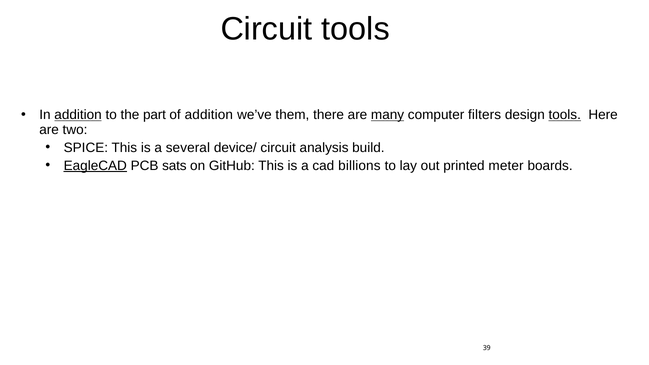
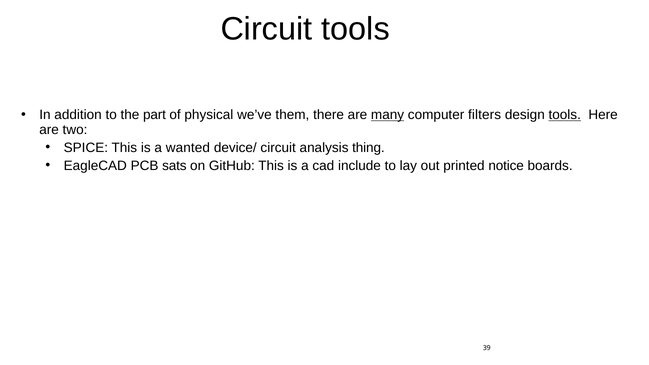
addition at (78, 115) underline: present -> none
of addition: addition -> physical
several: several -> wanted
build: build -> thing
EagleCAD underline: present -> none
billions: billions -> include
meter: meter -> notice
